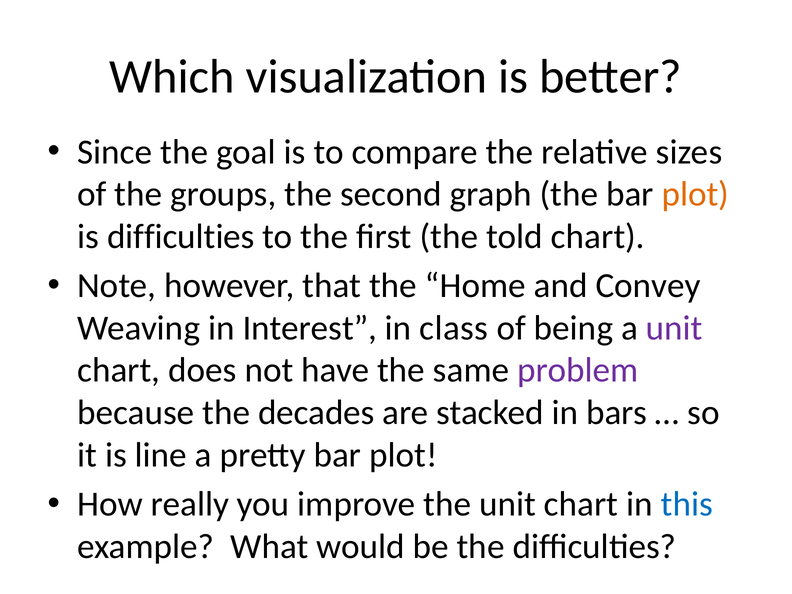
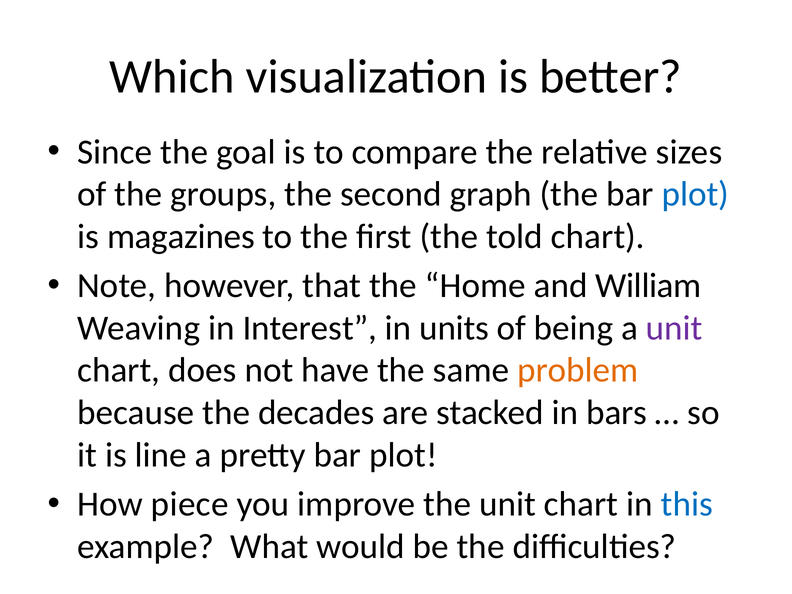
plot at (695, 194) colour: orange -> blue
is difficulties: difficulties -> magazines
Convey: Convey -> William
class: class -> units
problem colour: purple -> orange
really: really -> piece
